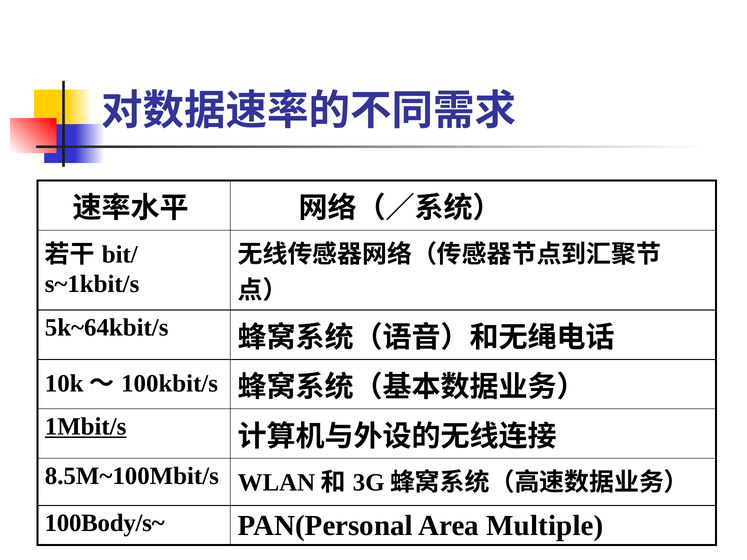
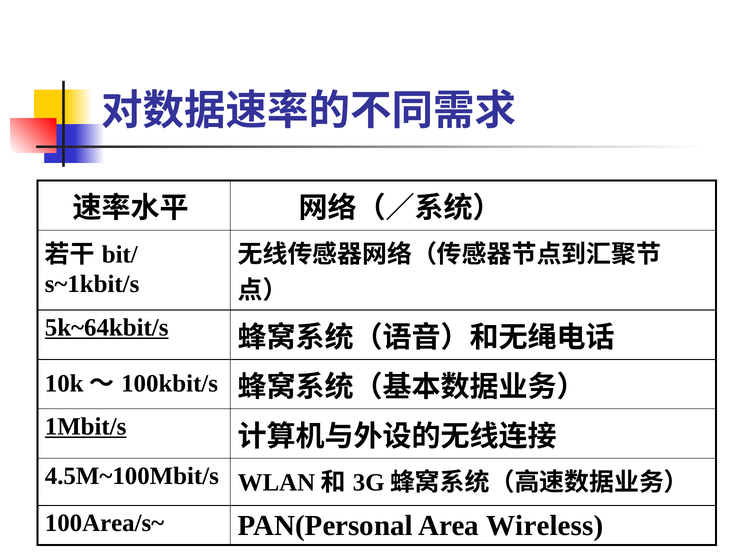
5k~64kbit/s underline: none -> present
8.5M~100Mbit/s: 8.5M~100Mbit/s -> 4.5M~100Mbit/s
100Body/s~: 100Body/s~ -> 100Area/s~
Multiple: Multiple -> Wireless
